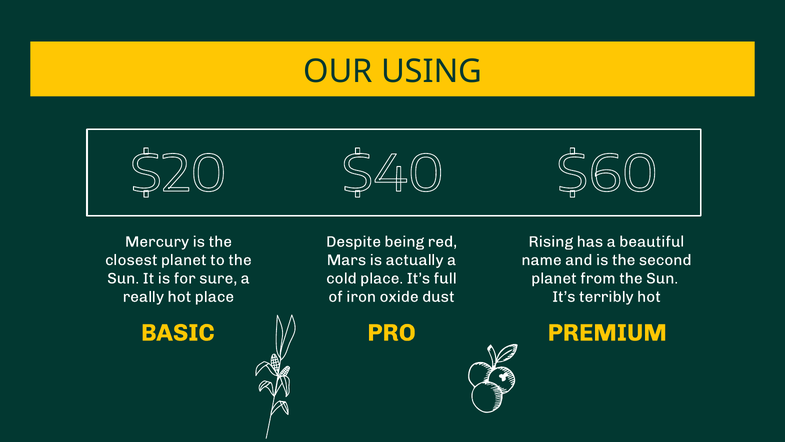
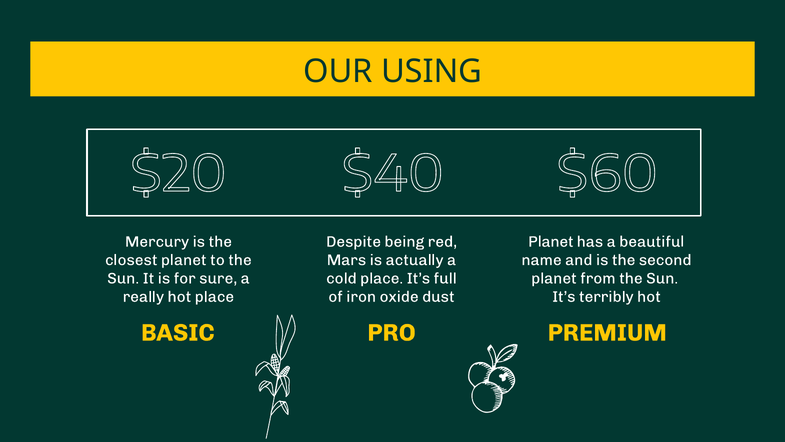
Rising at (551, 241): Rising -> Planet
